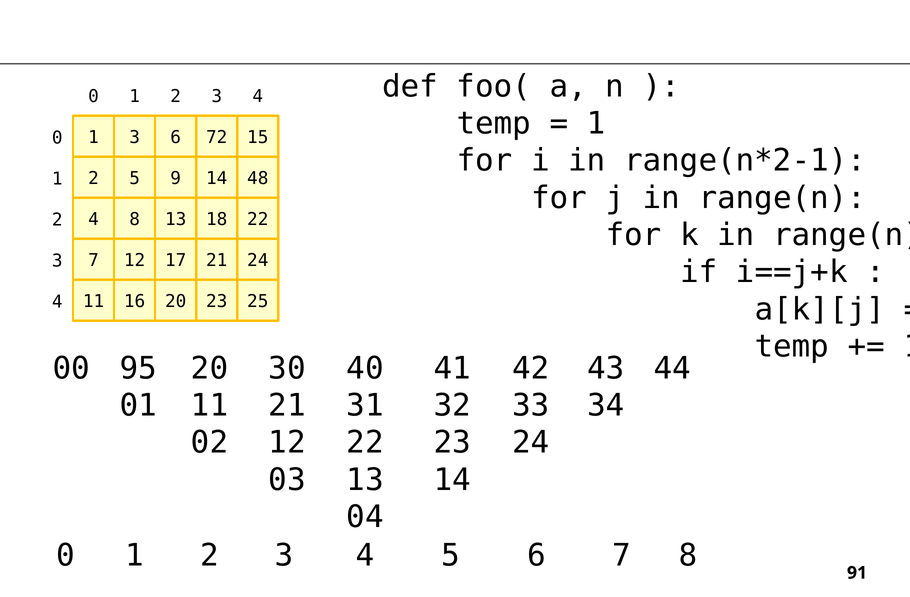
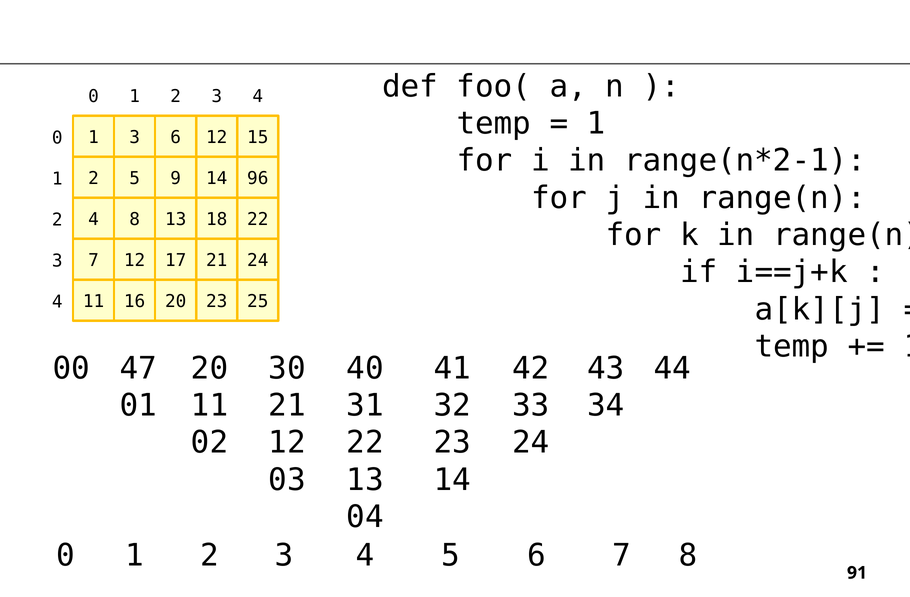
6 72: 72 -> 12
48: 48 -> 96
95: 95 -> 47
